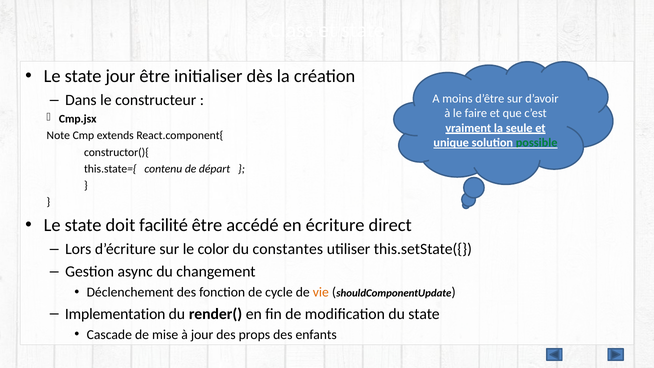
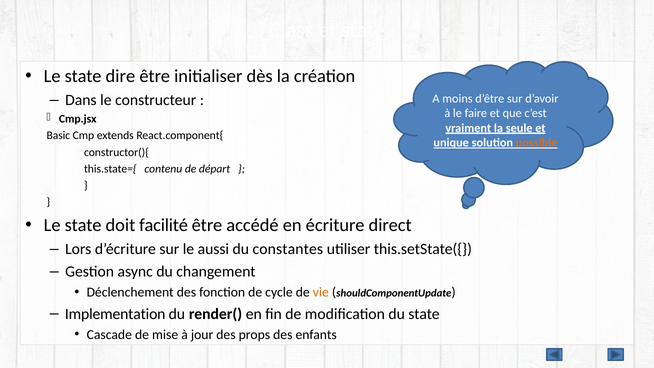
state jour: jour -> dire
Note: Note -> Basic
possible colour: green -> orange
color: color -> aussi
